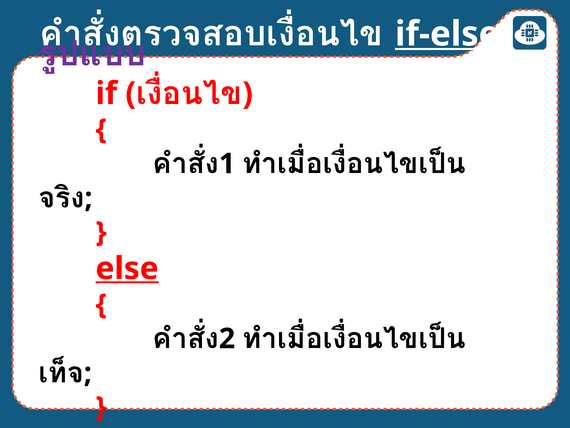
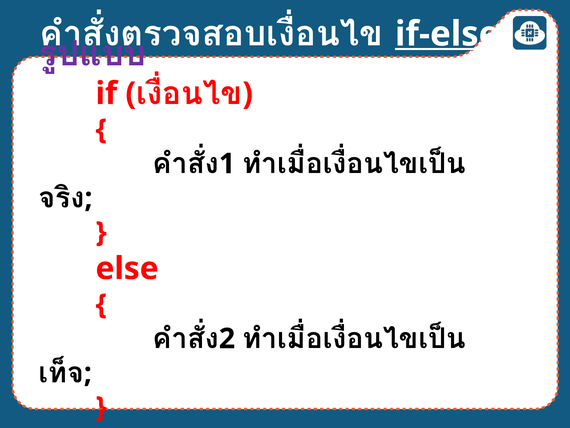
else underline: present -> none
